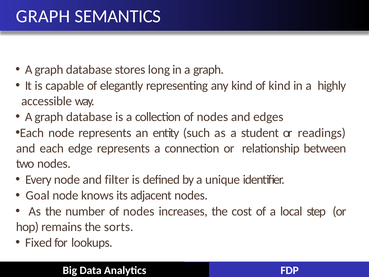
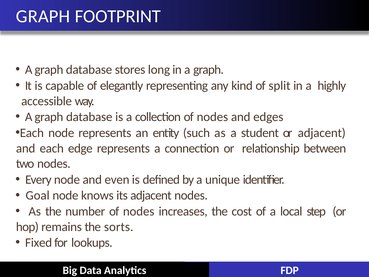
SEMANTICS: SEMANTICS -> FOOTPRINT
of kind: kind -> split
or readings: readings -> adjacent
filter: filter -> even
